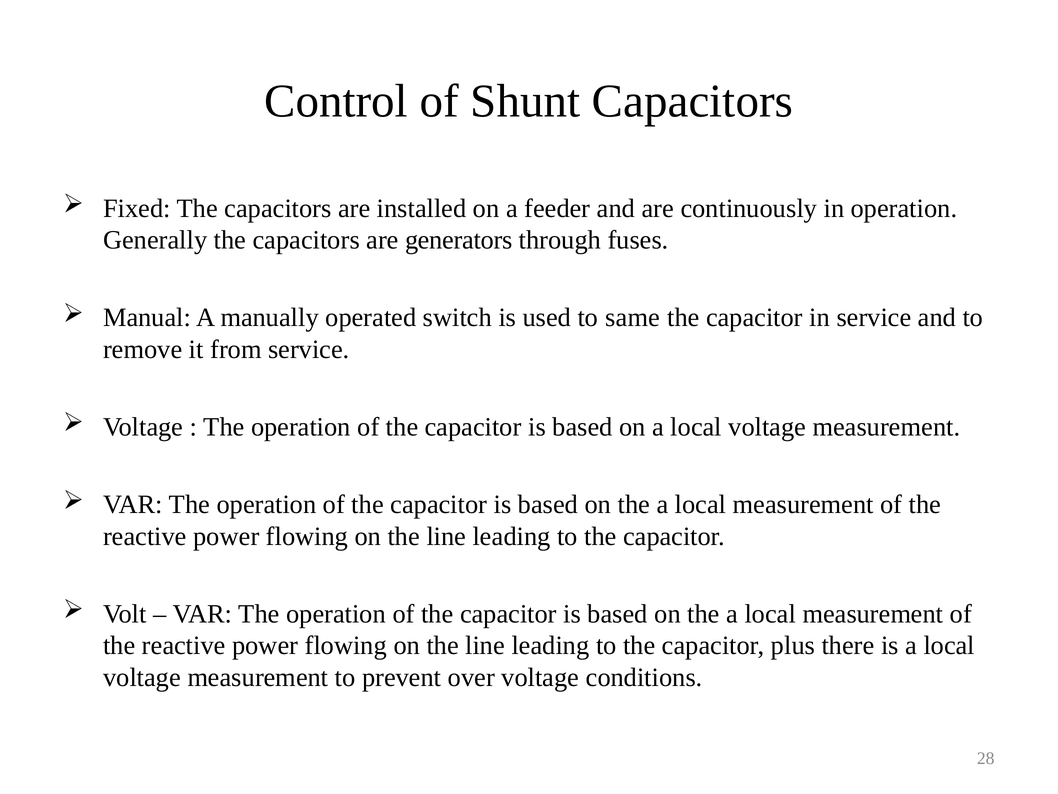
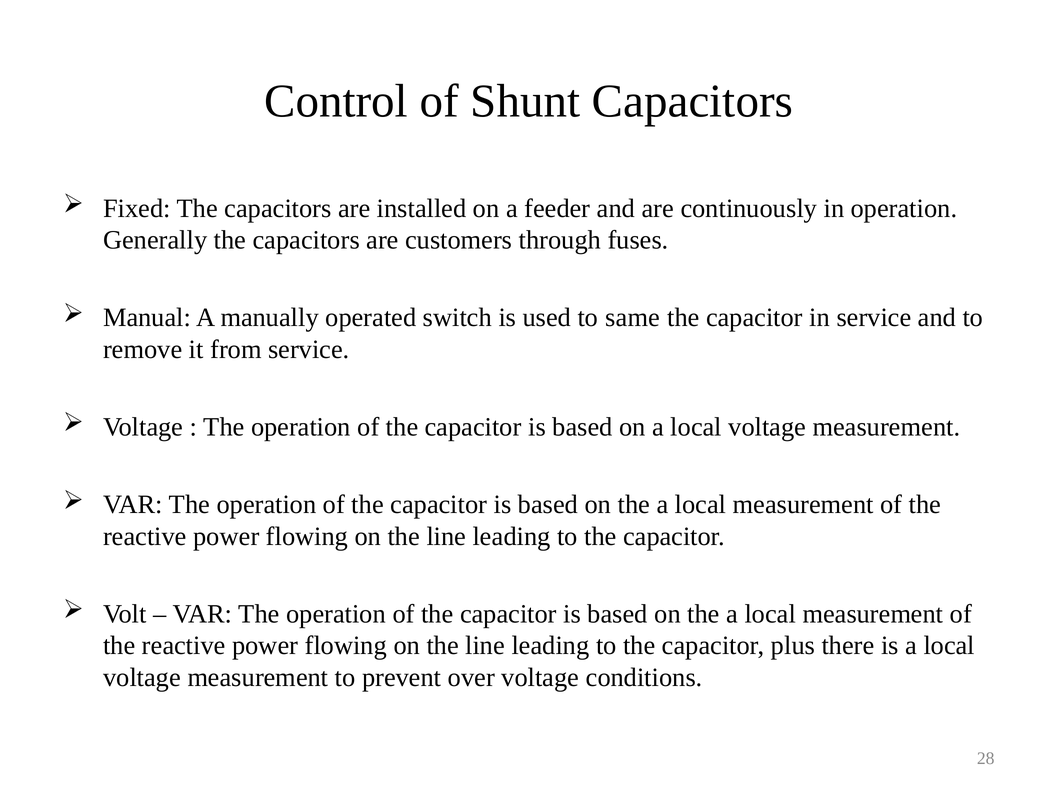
generators: generators -> customers
